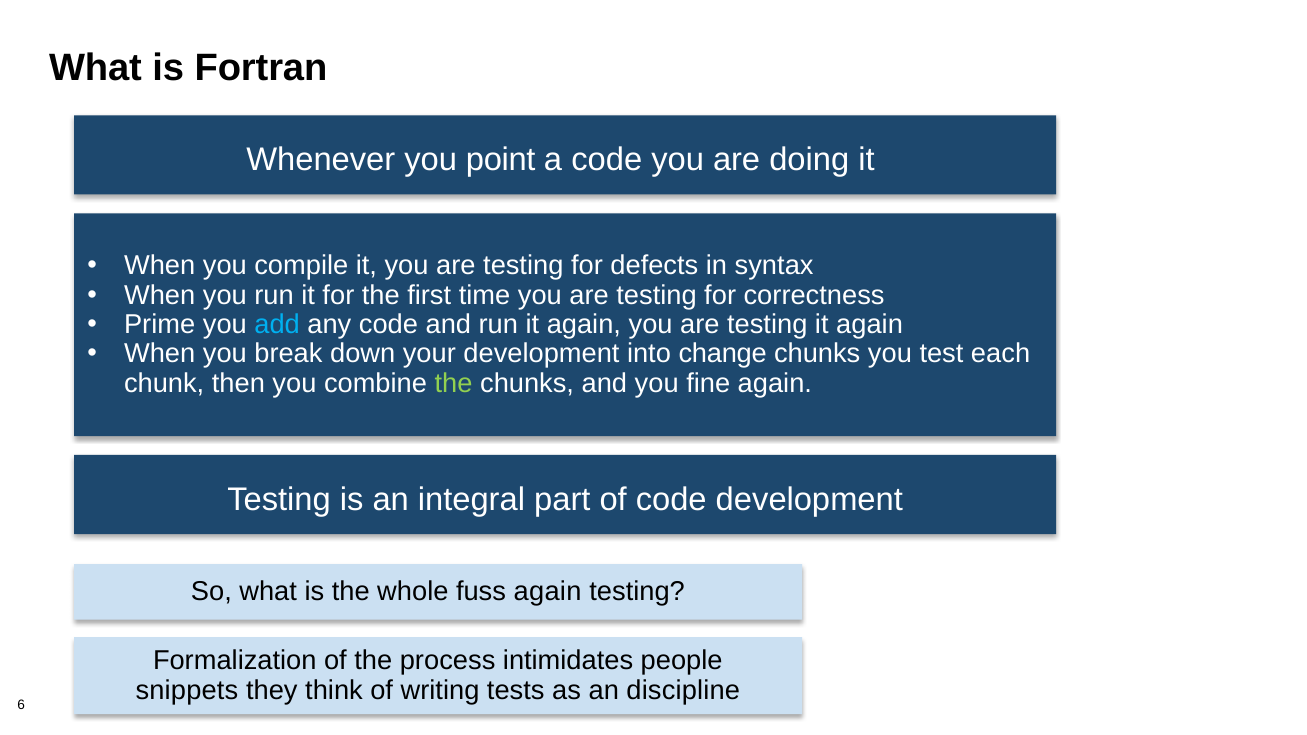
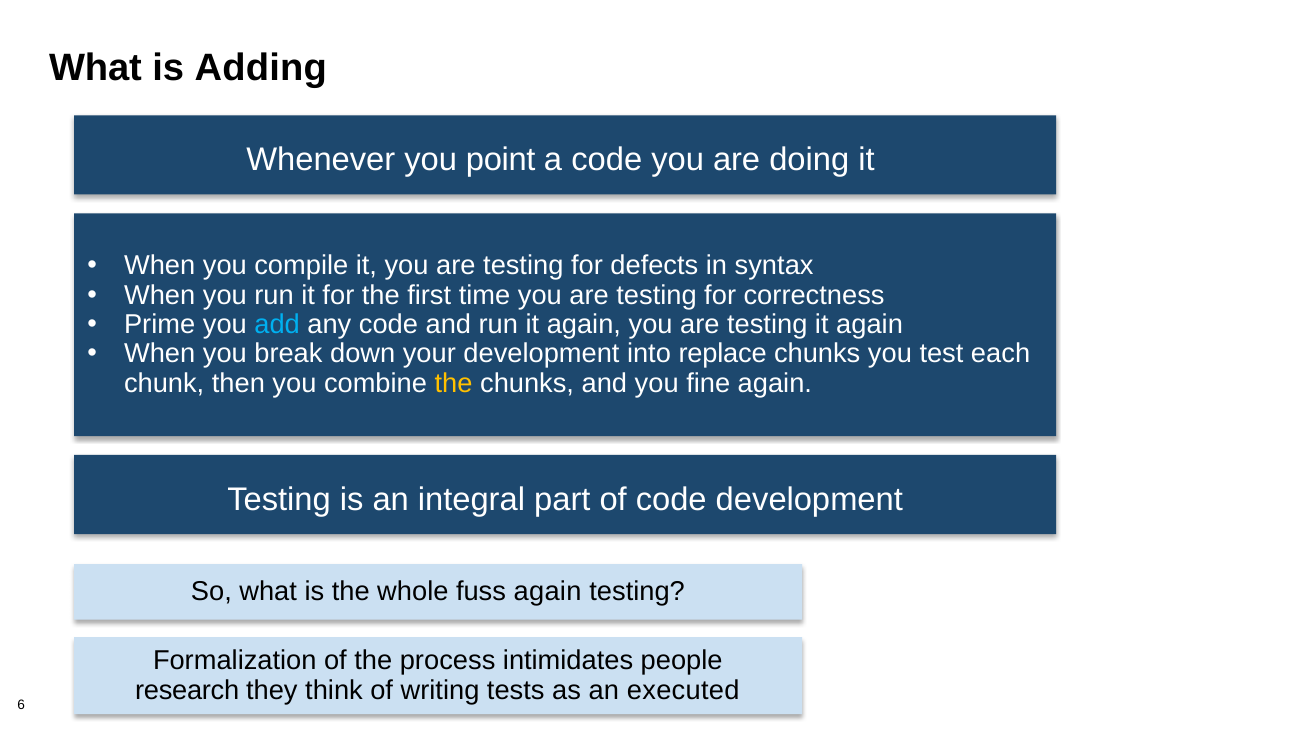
Fortran: Fortran -> Adding
change: change -> replace
the at (454, 384) colour: light green -> yellow
snippets: snippets -> research
discipline: discipline -> executed
